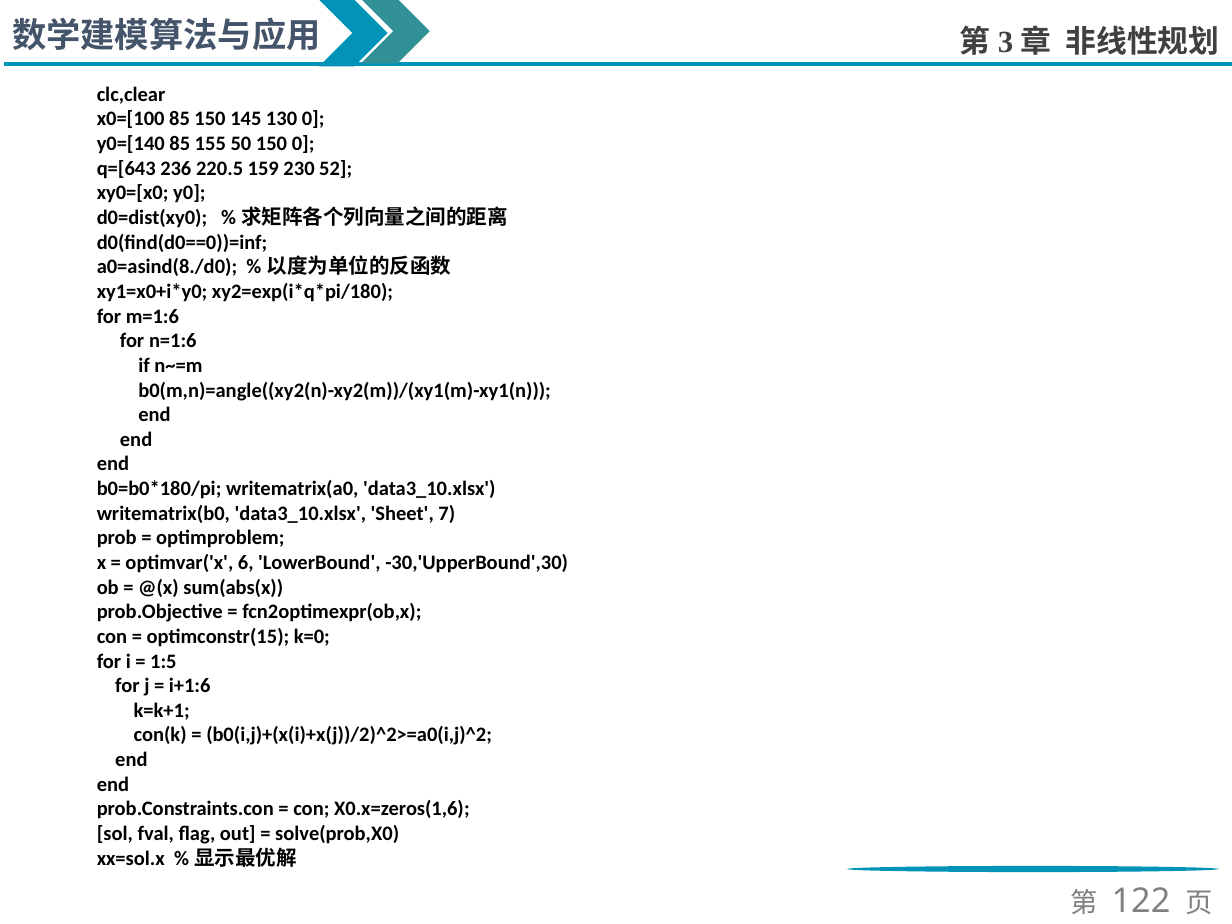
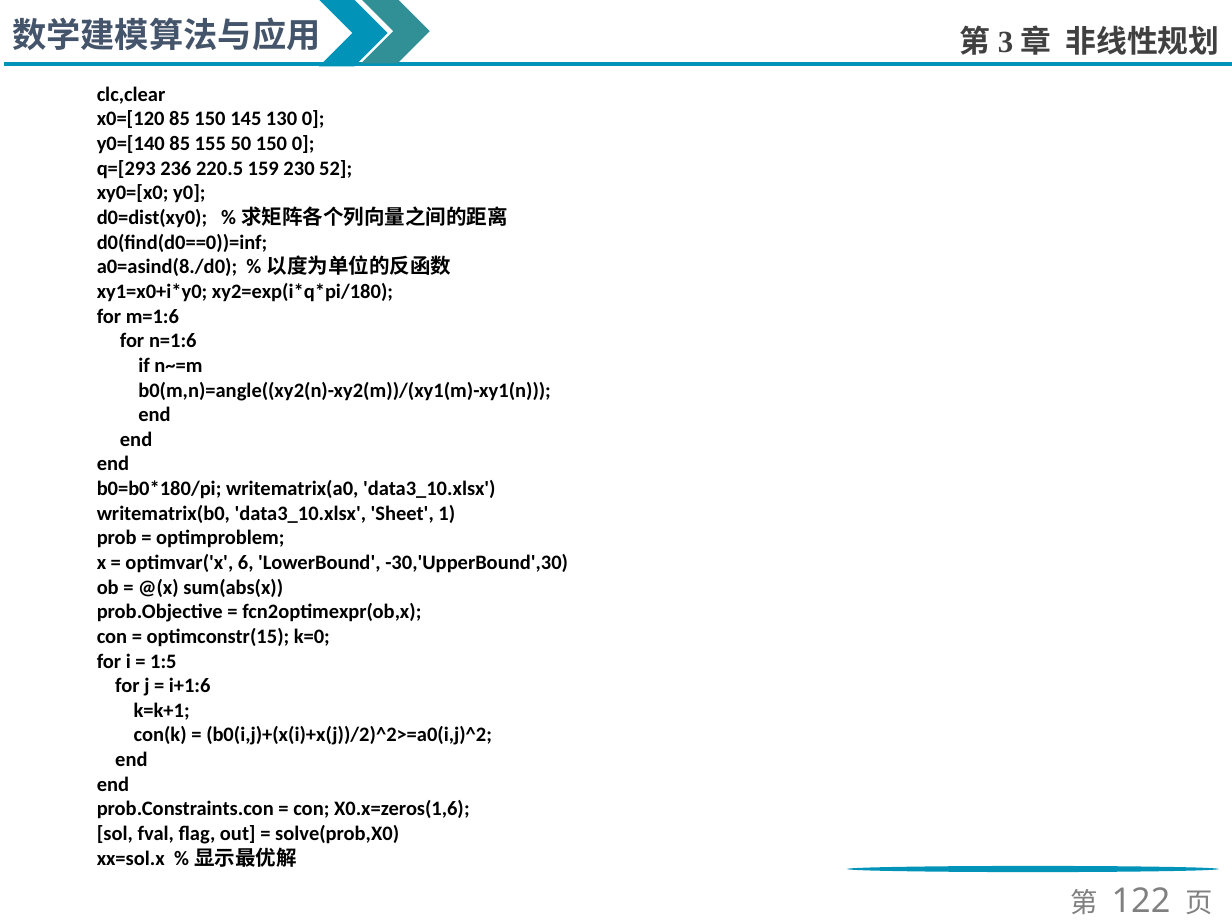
x0=[100: x0=[100 -> x0=[120
q=[643: q=[643 -> q=[293
7: 7 -> 1
